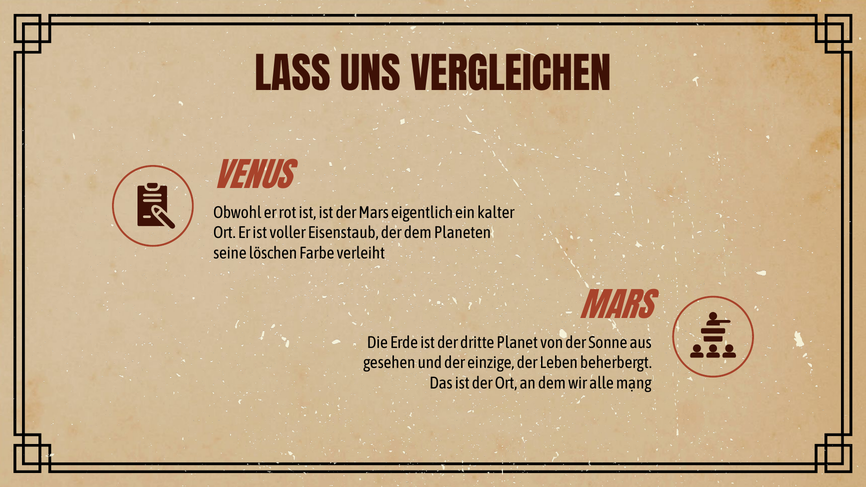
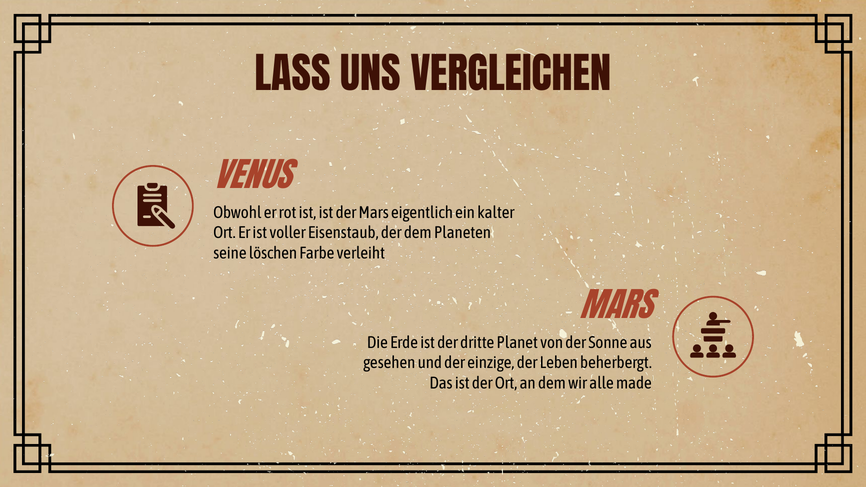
mạng: mạng -> made
